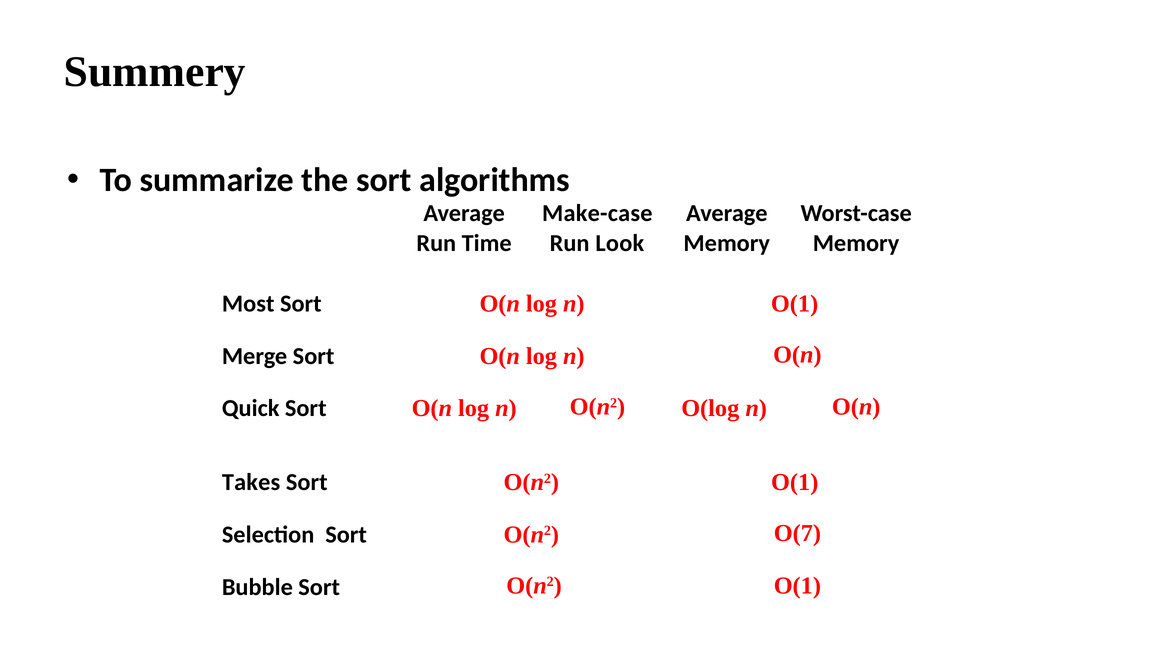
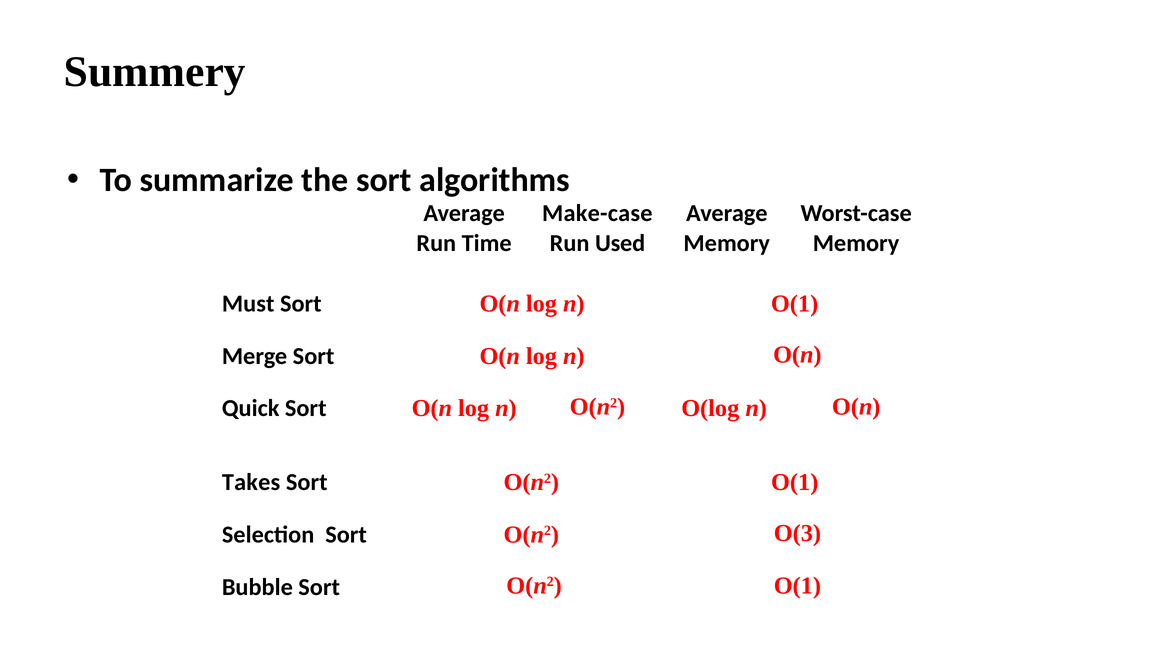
Look: Look -> Used
Most: Most -> Must
O(7: O(7 -> O(3
